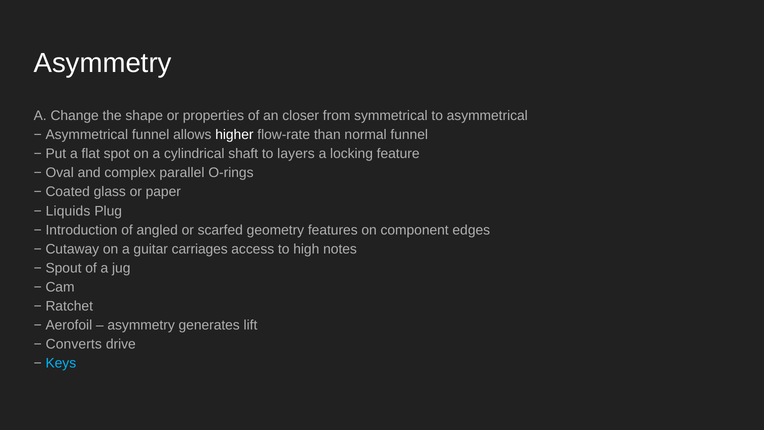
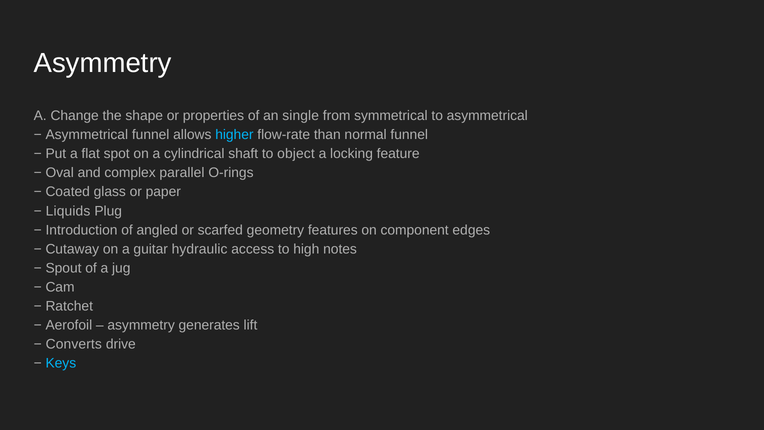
closer: closer -> single
higher colour: white -> light blue
layers: layers -> object
carriages: carriages -> hydraulic
